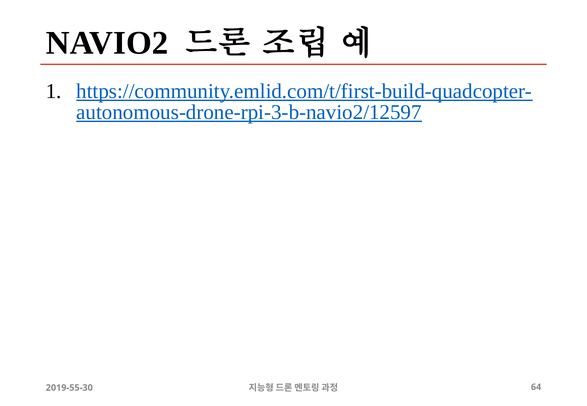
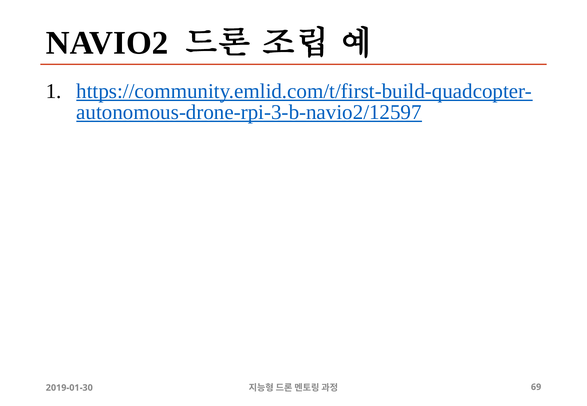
2019-55-30: 2019-55-30 -> 2019-01-30
64: 64 -> 69
